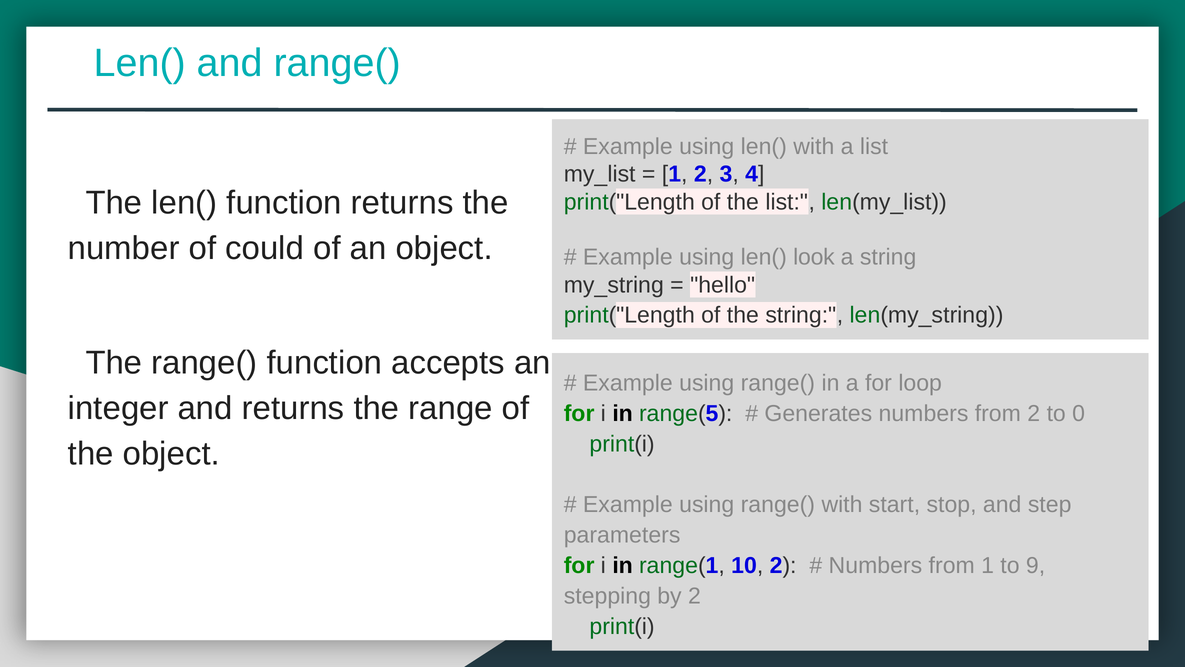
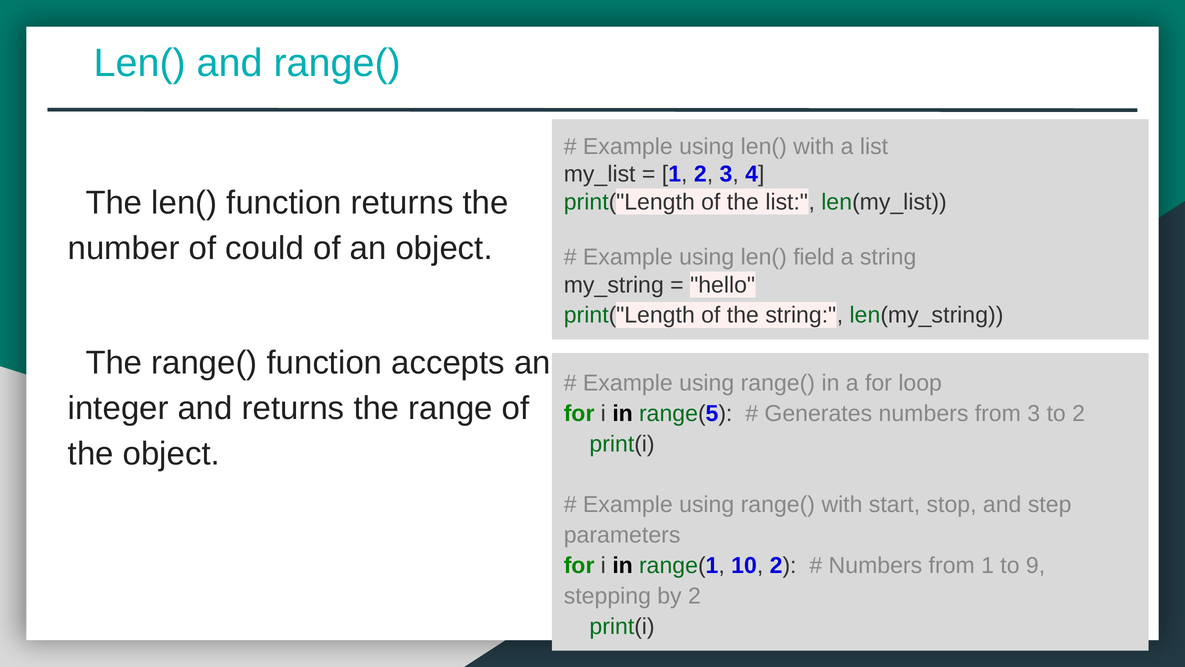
look: look -> field
from 2: 2 -> 3
to 0: 0 -> 2
